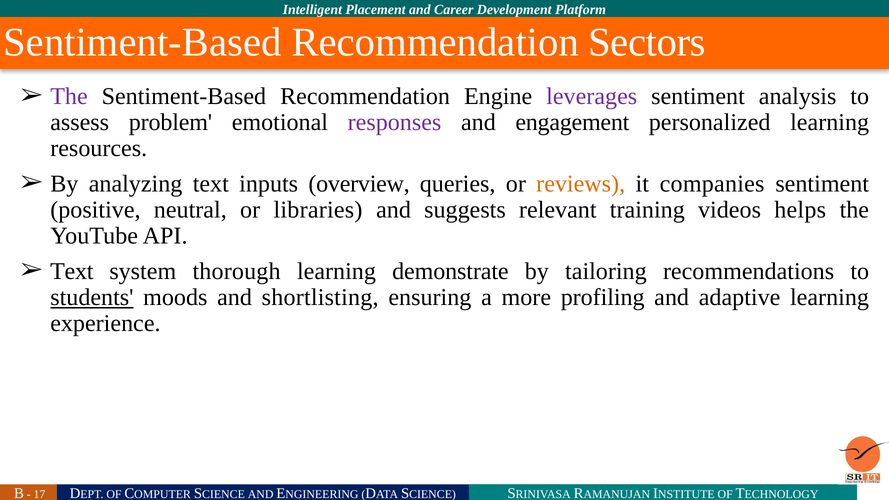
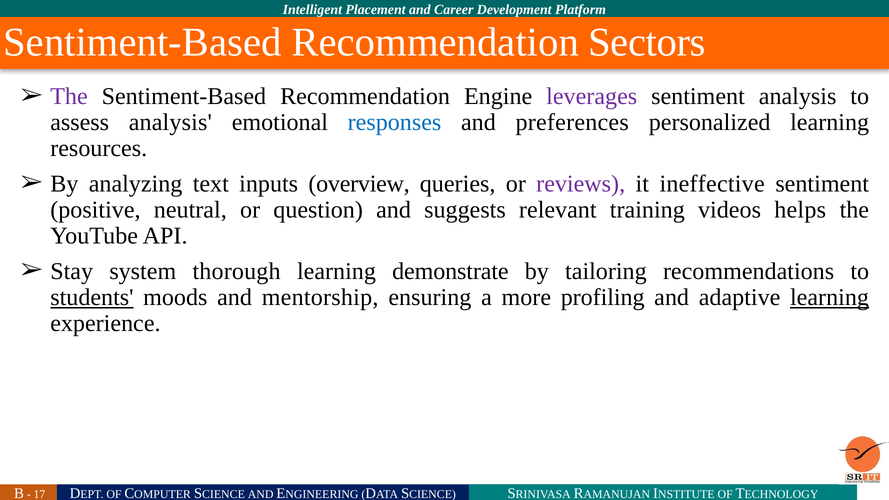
assess problem: problem -> analysis
responses colour: purple -> blue
engagement: engagement -> preferences
reviews colour: orange -> purple
companies: companies -> ineffective
libraries: libraries -> question
Text at (72, 271): Text -> Stay
shortlisting: shortlisting -> mentorship
learning at (830, 297) underline: none -> present
